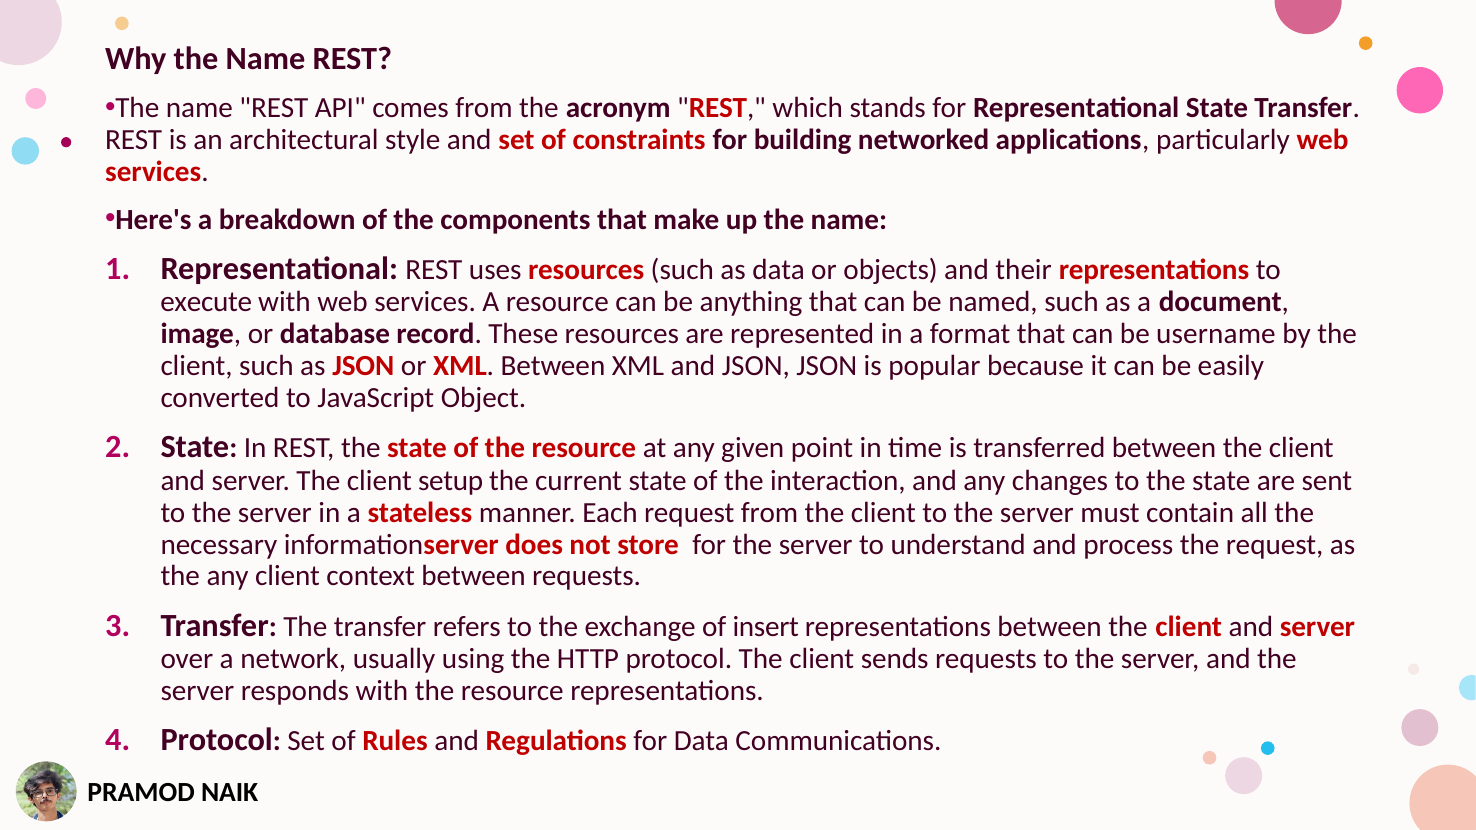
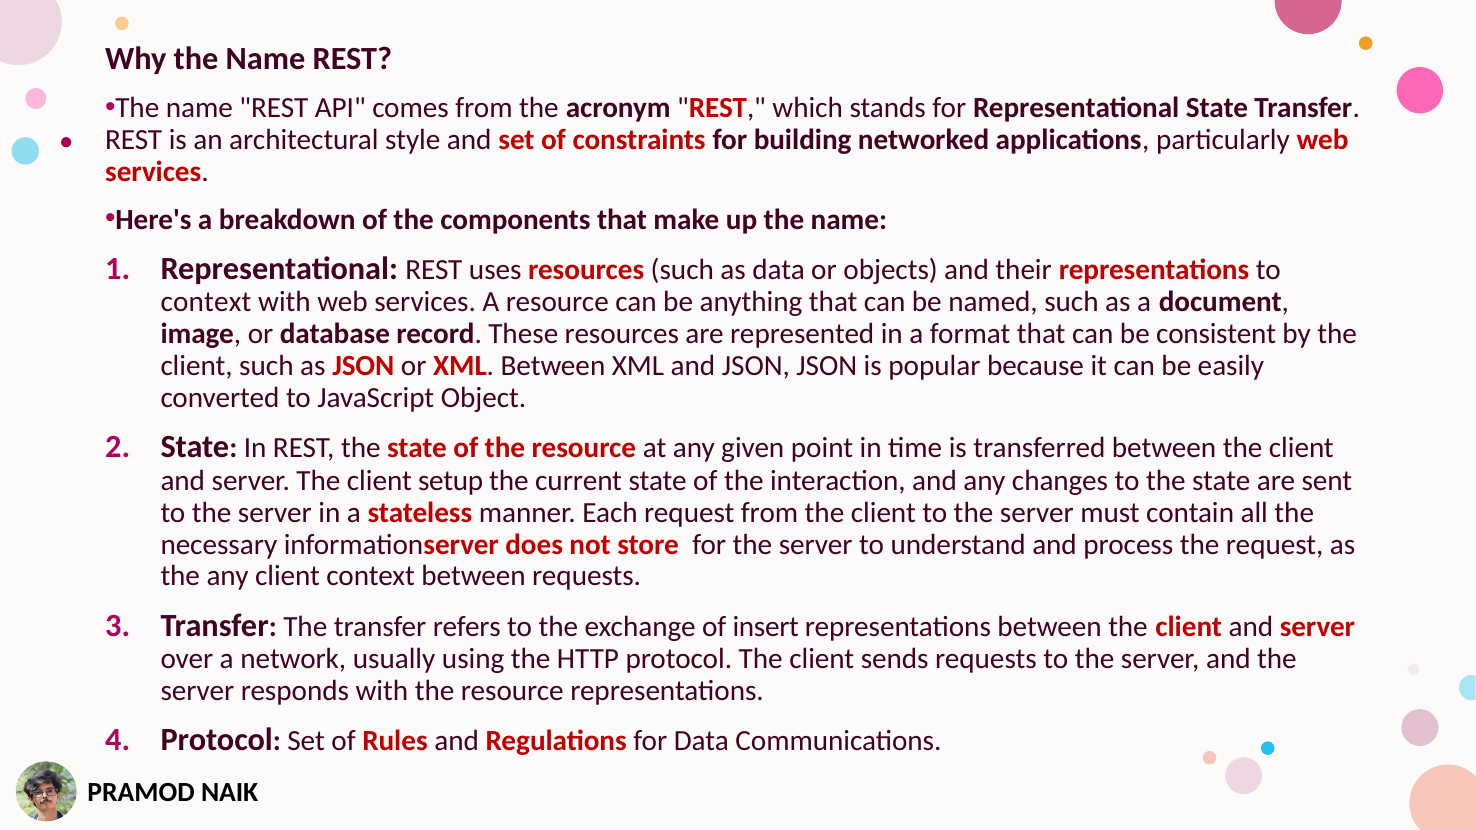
execute at (206, 302): execute -> context
username: username -> consistent
